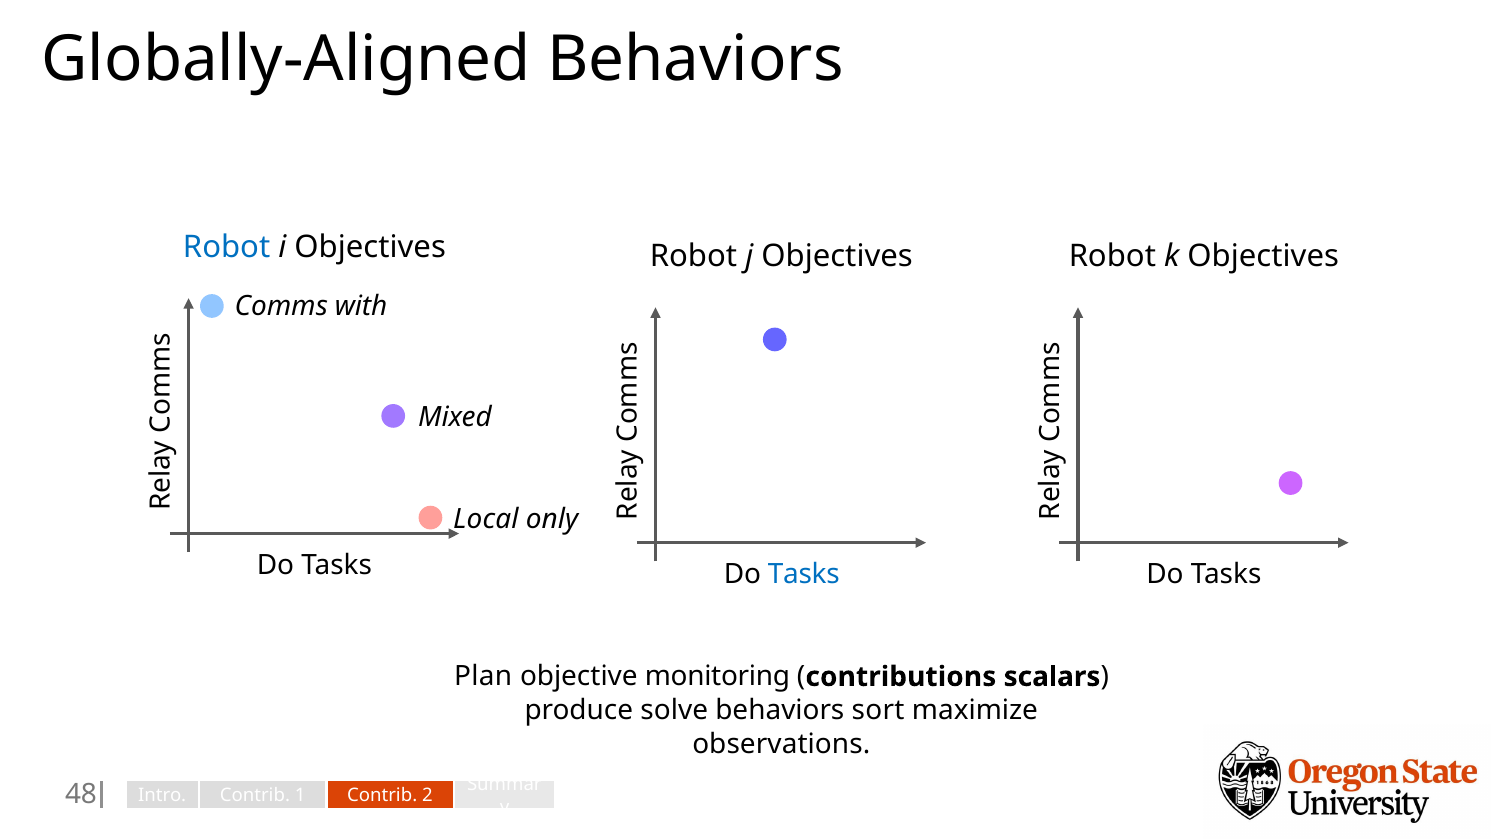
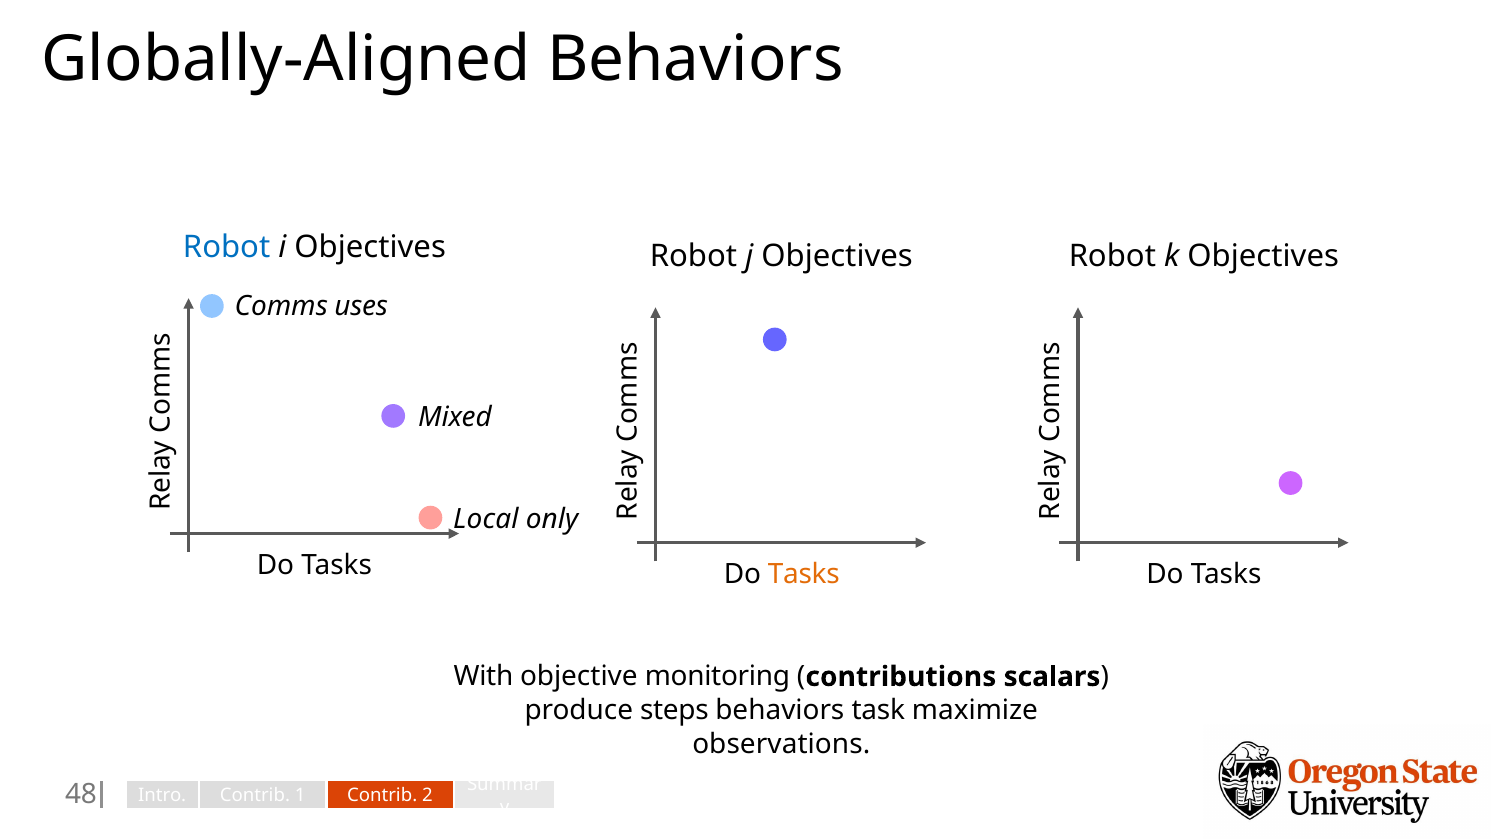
with: with -> uses
Tasks at (804, 574) colour: blue -> orange
Plan: Plan -> With
solve: solve -> steps
sort: sort -> task
